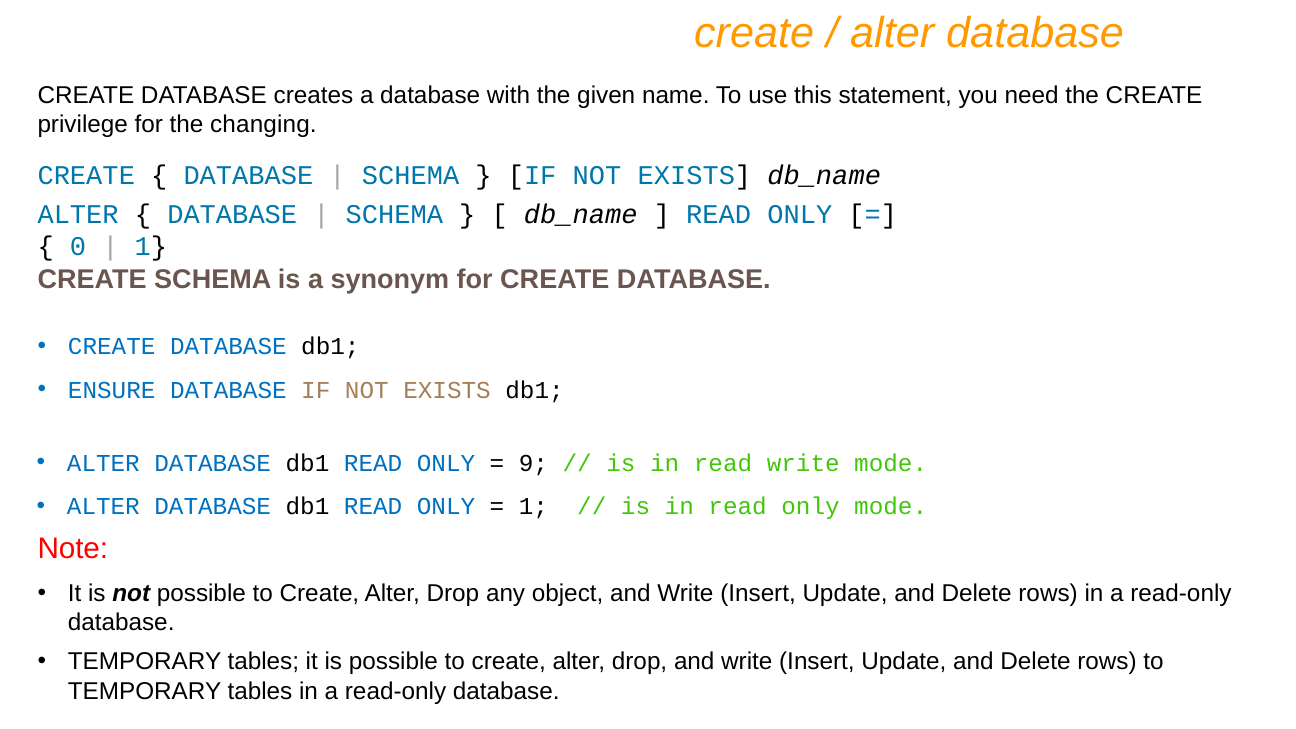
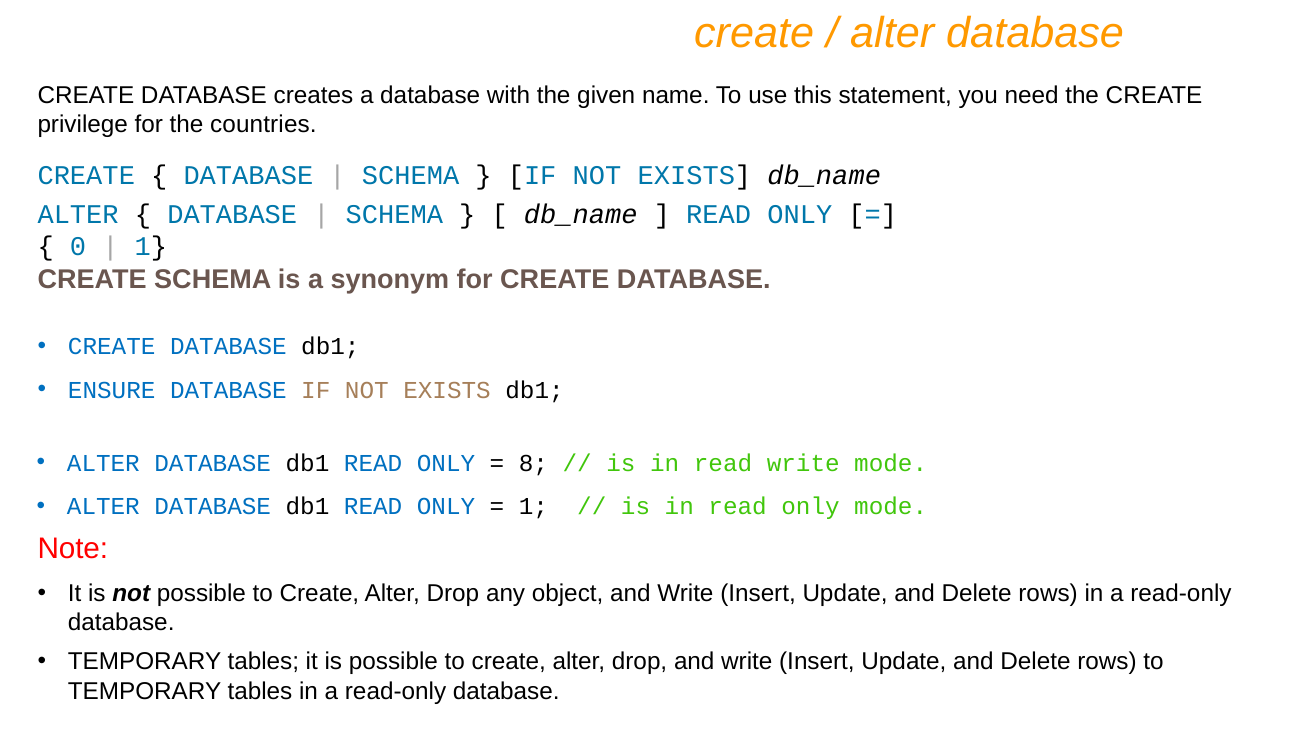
changing: changing -> countries
9: 9 -> 8
